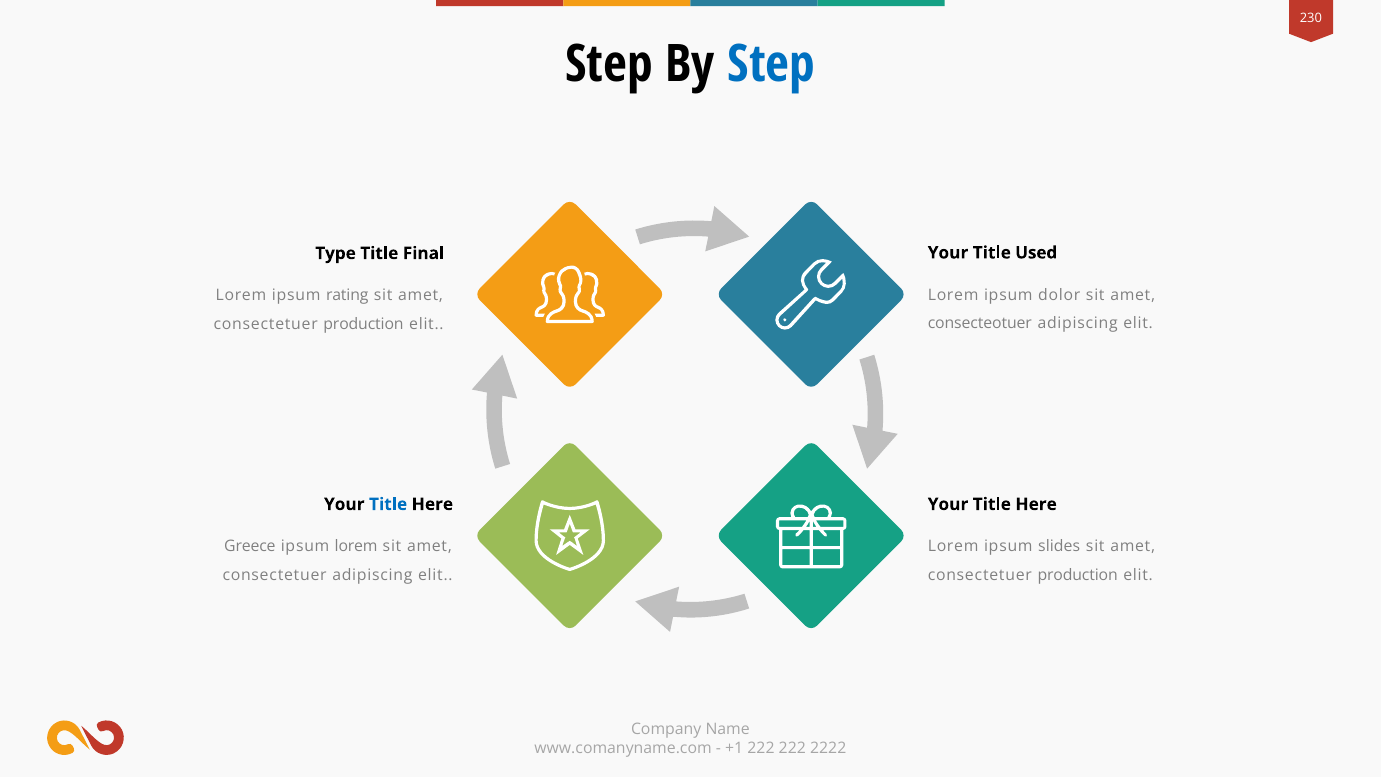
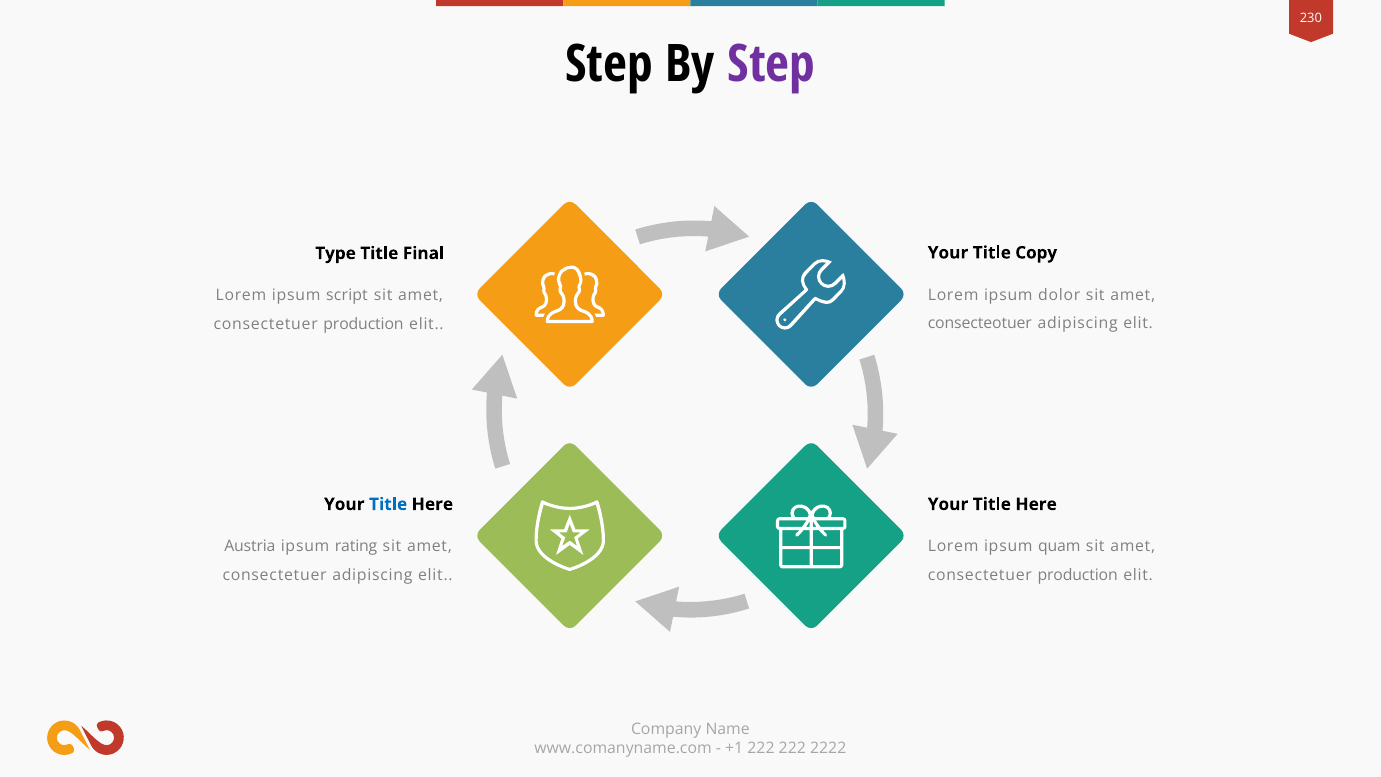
Step at (771, 65) colour: blue -> purple
Used: Used -> Copy
rating: rating -> script
Greece: Greece -> Austria
ipsum lorem: lorem -> rating
slides: slides -> quam
